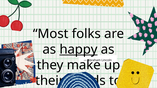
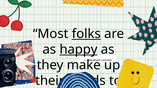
folks underline: none -> present
